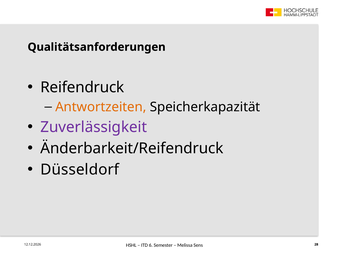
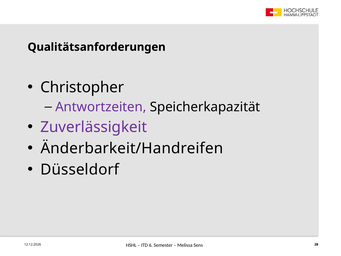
Reifendruck: Reifendruck -> Christopher
Antwortzeiten colour: orange -> purple
Änderbarkeit/Reifendruck: Änderbarkeit/Reifendruck -> Änderbarkeit/Handreifen
